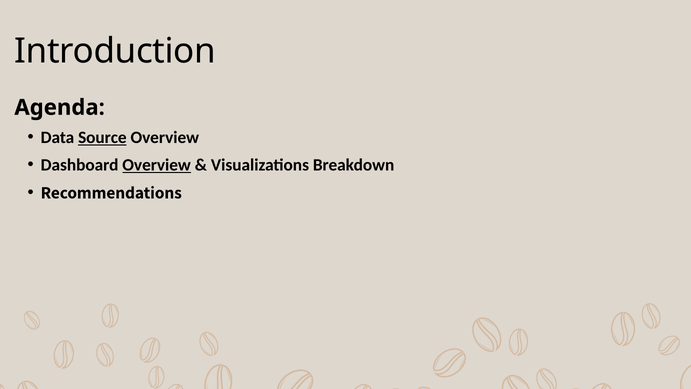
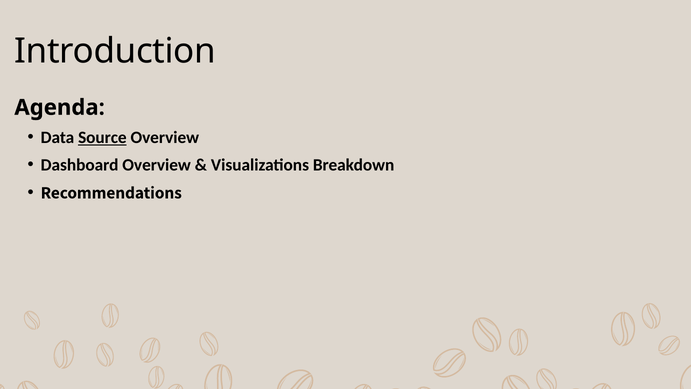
Overview at (157, 165) underline: present -> none
